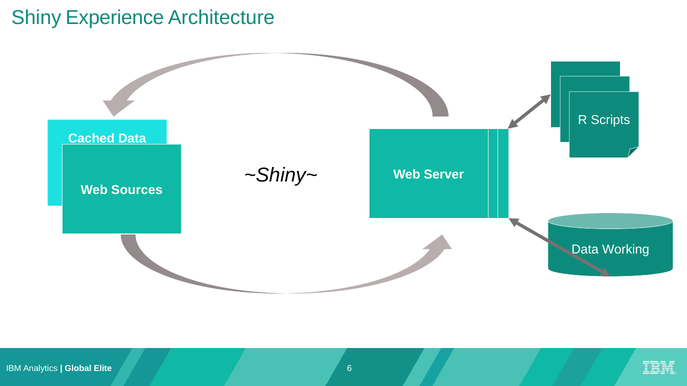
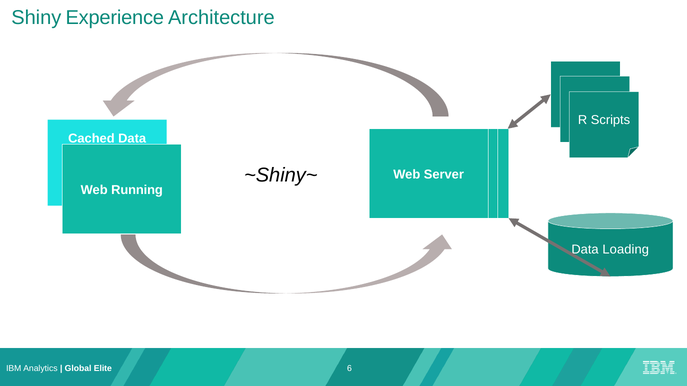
Sources: Sources -> Running
Working: Working -> Loading
